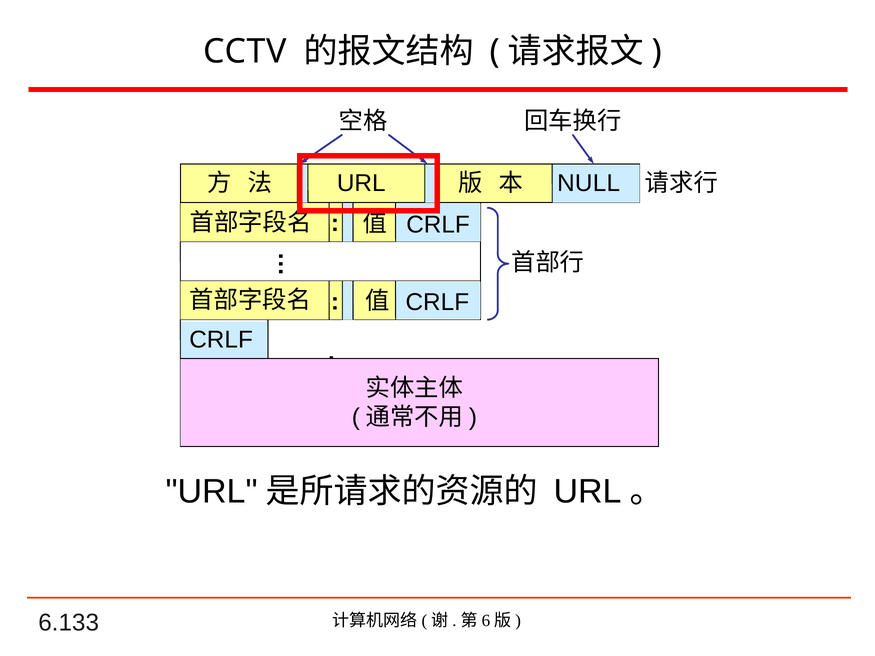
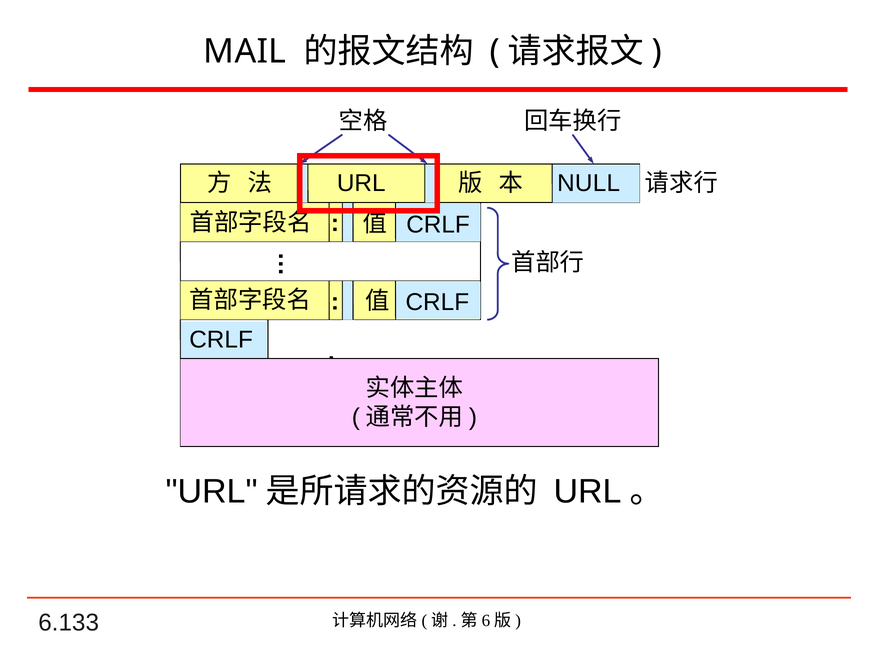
CCTV: CCTV -> MAIL
